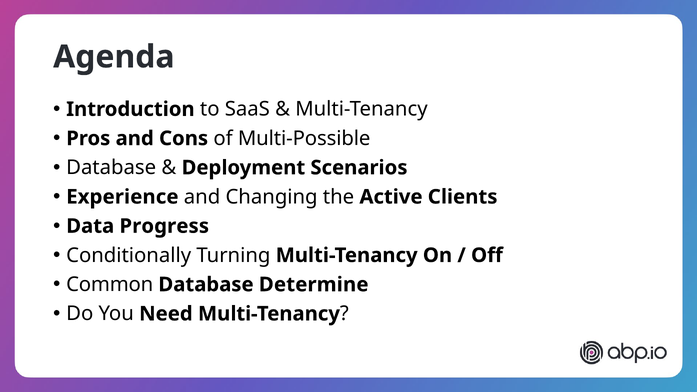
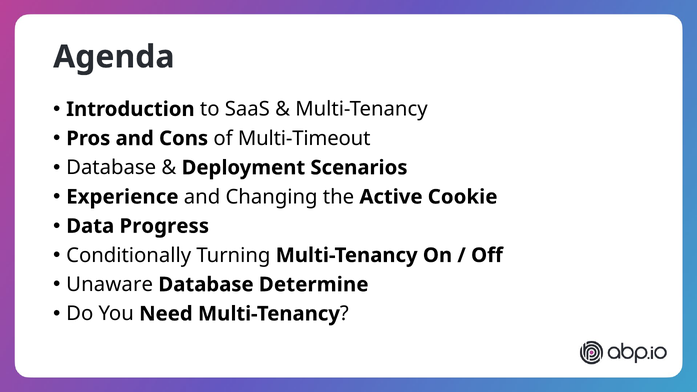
Multi-Possible: Multi-Possible -> Multi-Timeout
Clients: Clients -> Cookie
Common: Common -> Unaware
